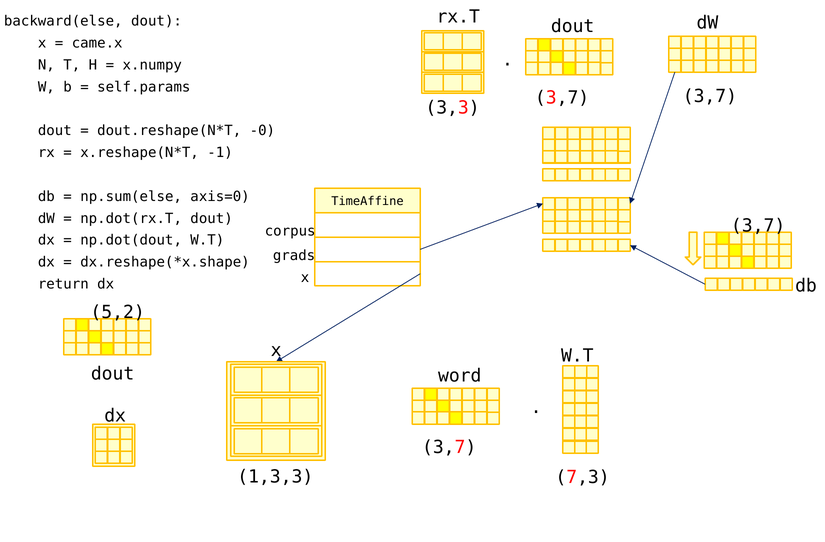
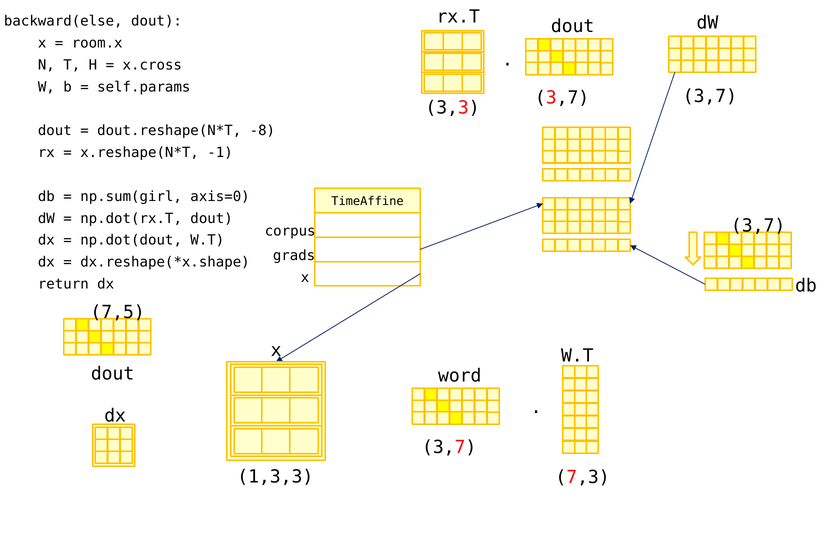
came.x: came.x -> room.x
x.numpy: x.numpy -> x.cross
-0: -0 -> -8
np.sum(else: np.sum(else -> np.sum(girl
5,2: 5,2 -> 7,5
